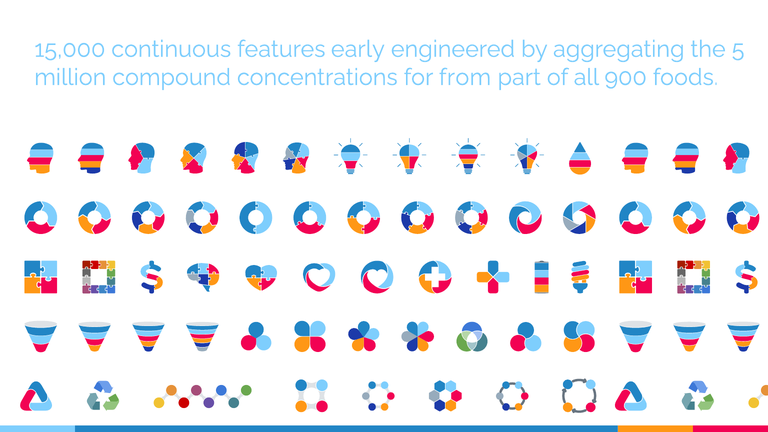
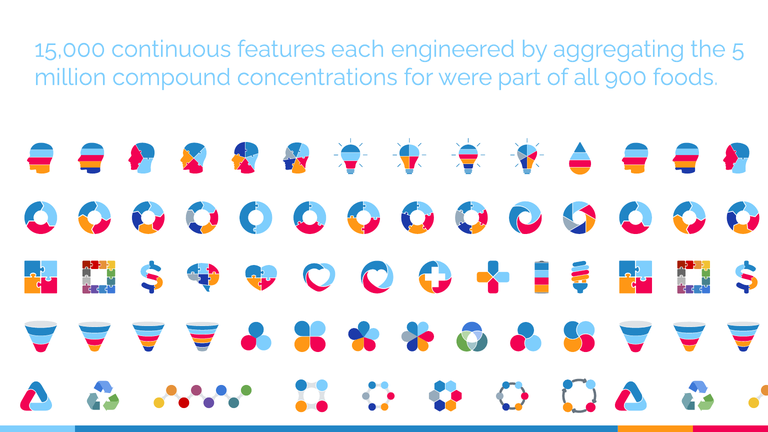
early: early -> each
from: from -> were
